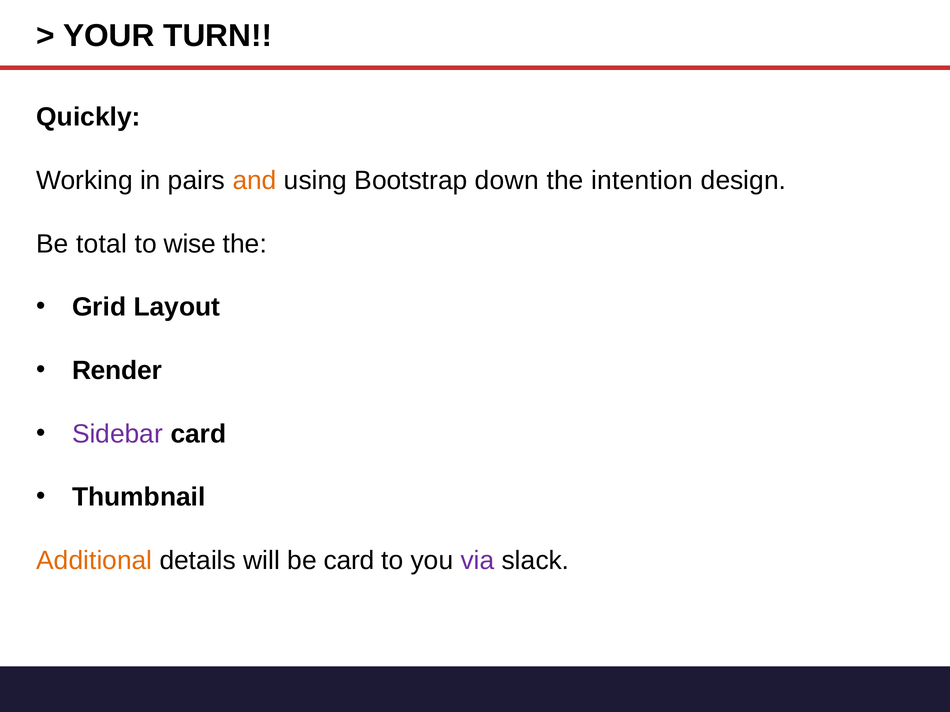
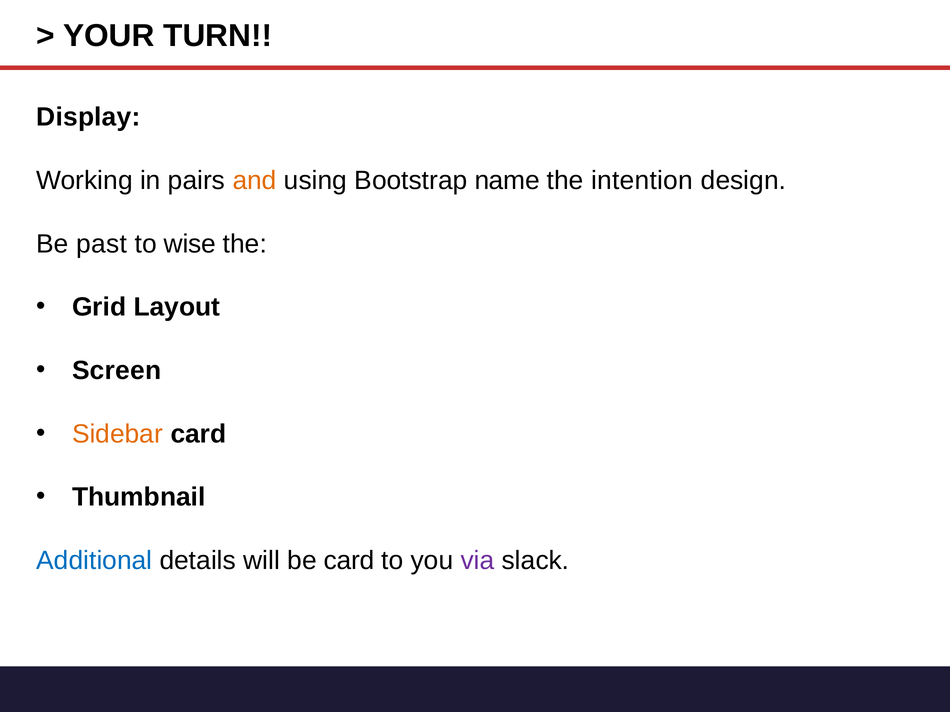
Quickly: Quickly -> Display
down: down -> name
total: total -> past
Render: Render -> Screen
Sidebar colour: purple -> orange
Additional colour: orange -> blue
